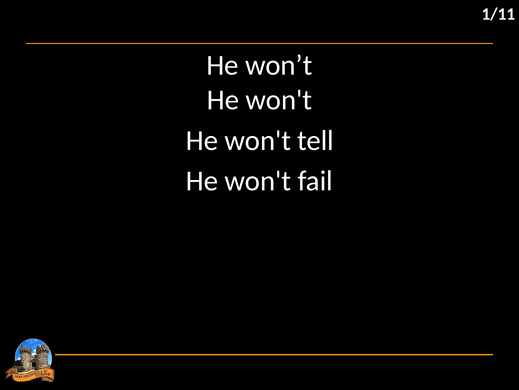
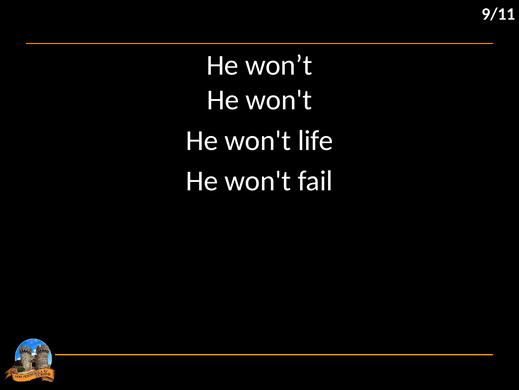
1/11: 1/11 -> 9/11
tell: tell -> life
